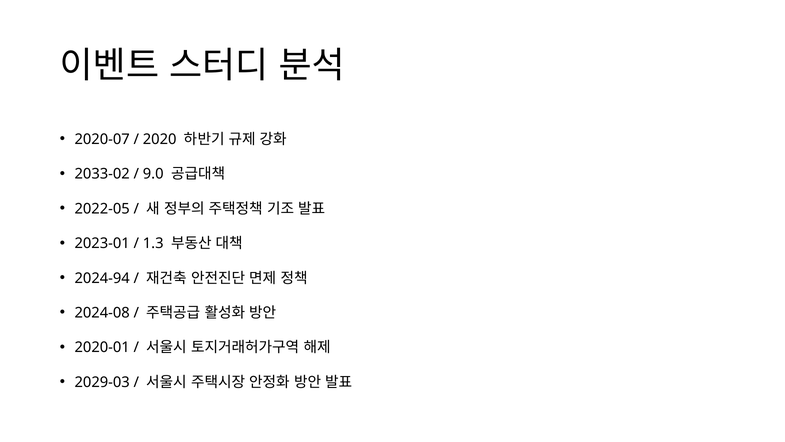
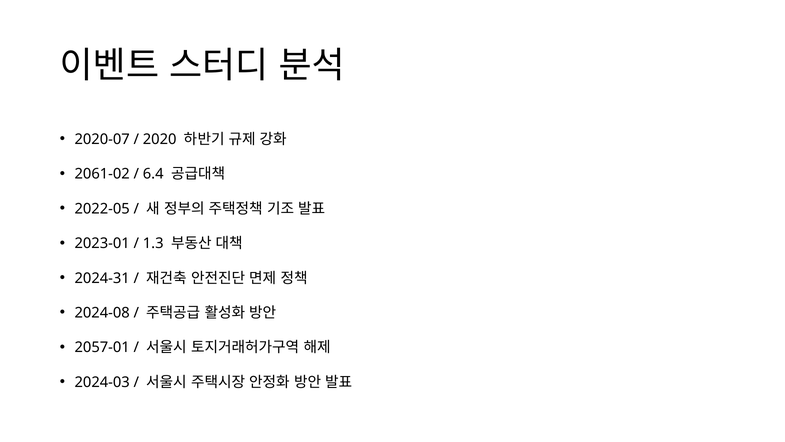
2033-02: 2033-02 -> 2061-02
9.0: 9.0 -> 6.4
2024-94: 2024-94 -> 2024-31
2020-01: 2020-01 -> 2057-01
2029-03: 2029-03 -> 2024-03
